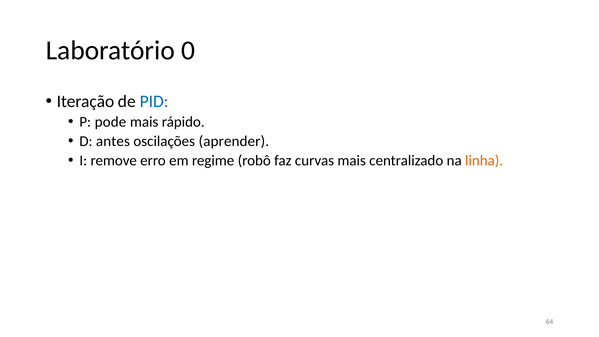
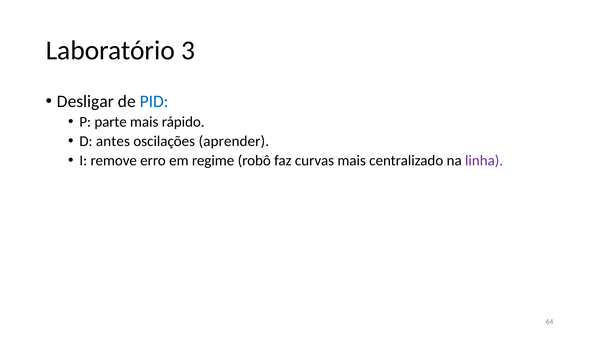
0: 0 -> 3
Iteração: Iteração -> Desligar
pode: pode -> parte
linha colour: orange -> purple
